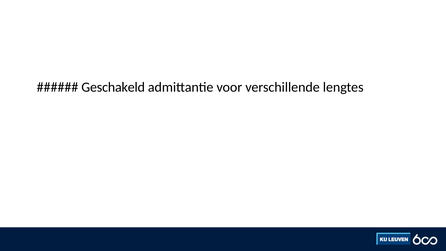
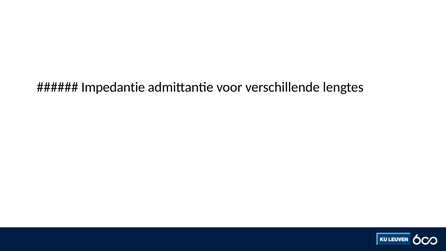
Geschakeld: Geschakeld -> Impedantie
